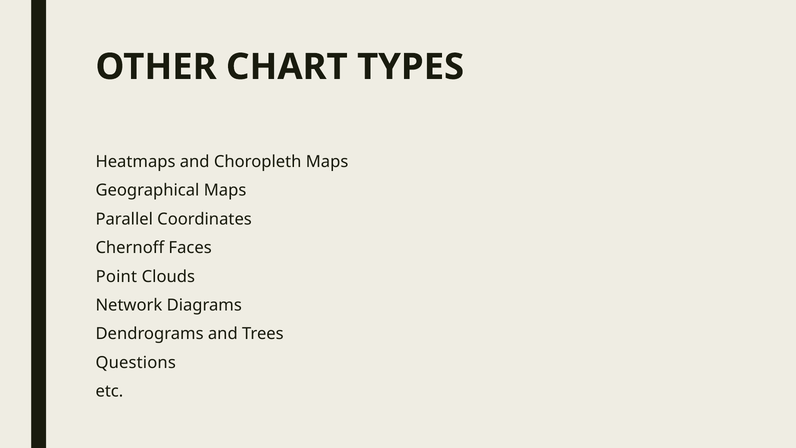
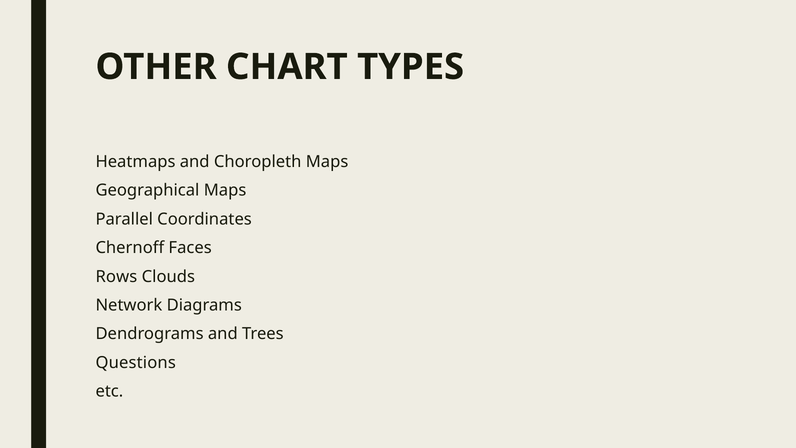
Point: Point -> Rows
